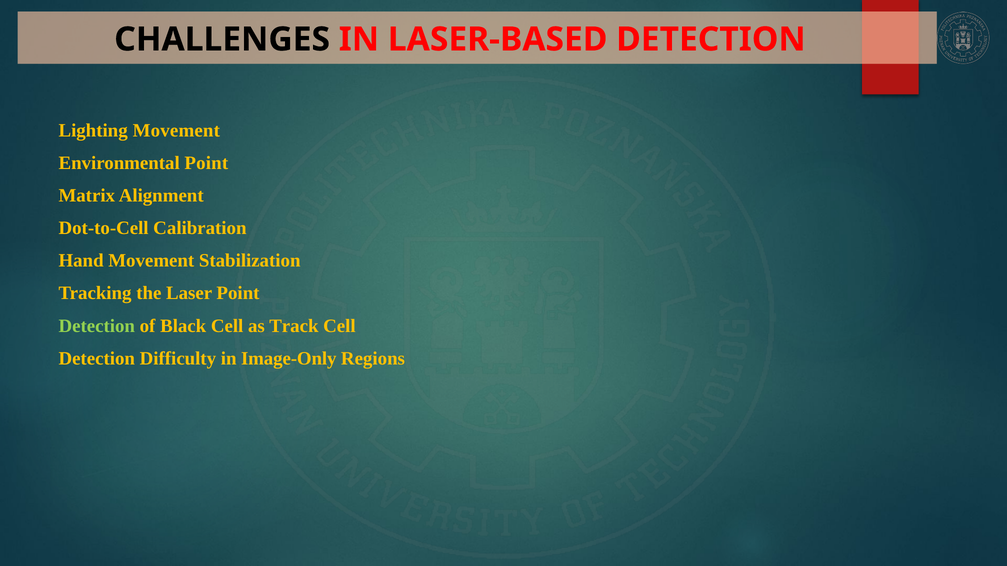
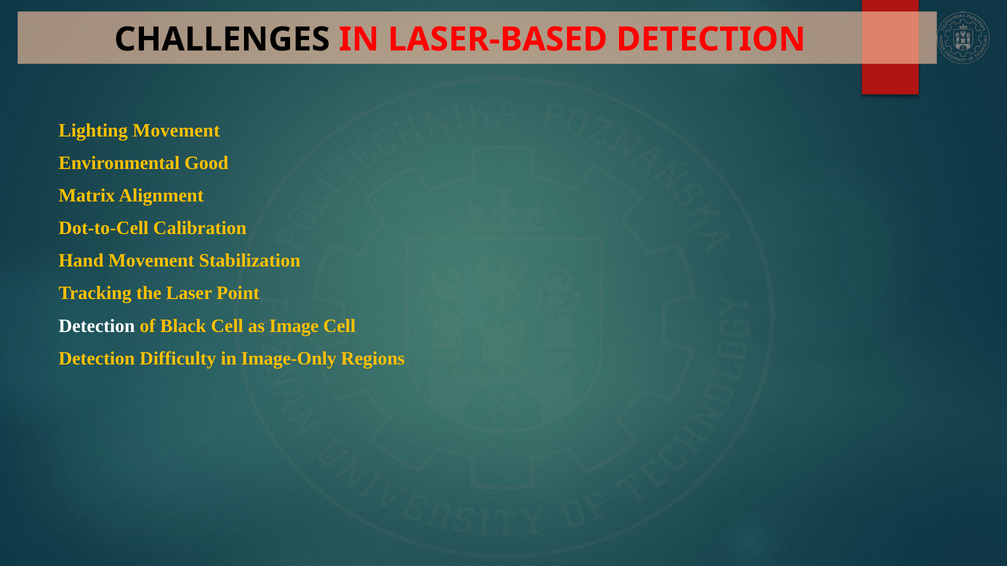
Environmental Point: Point -> Good
Detection at (97, 326) colour: light green -> white
Track: Track -> Image
